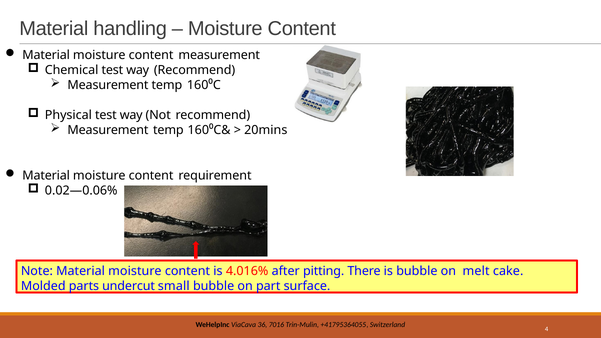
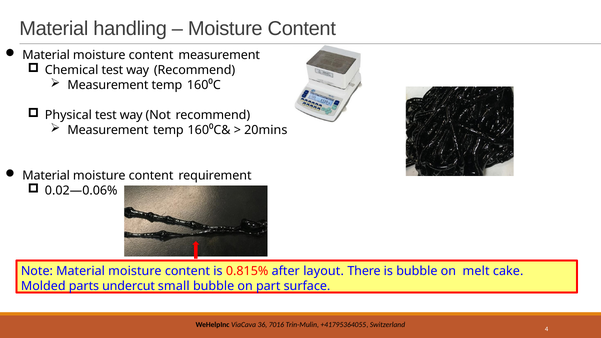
4.016%: 4.016% -> 0.815%
pitting: pitting -> layout
